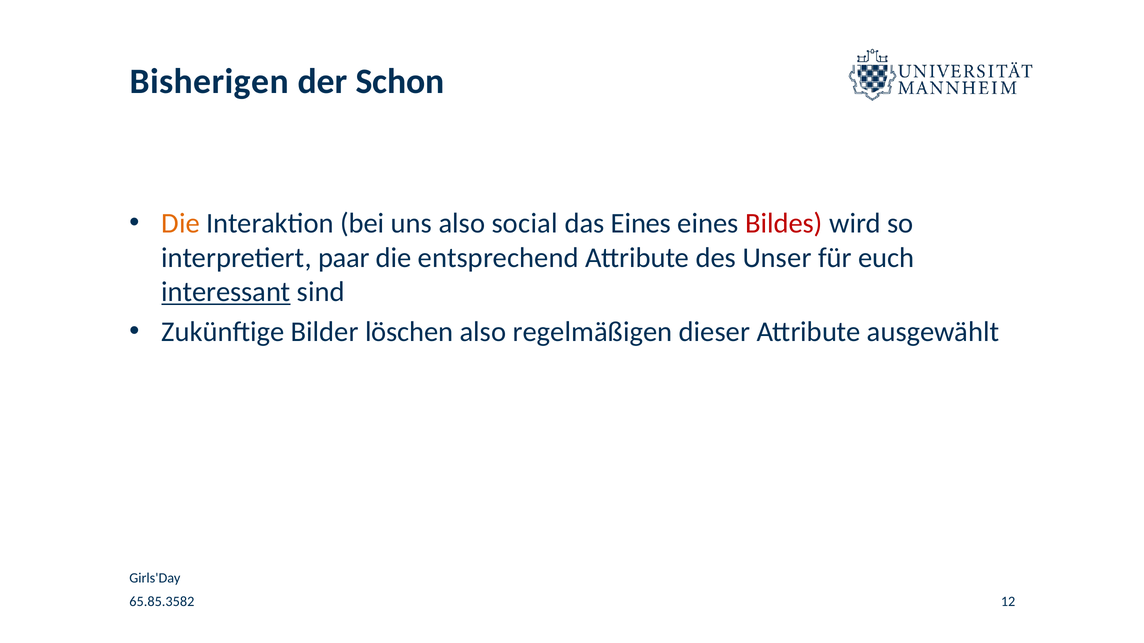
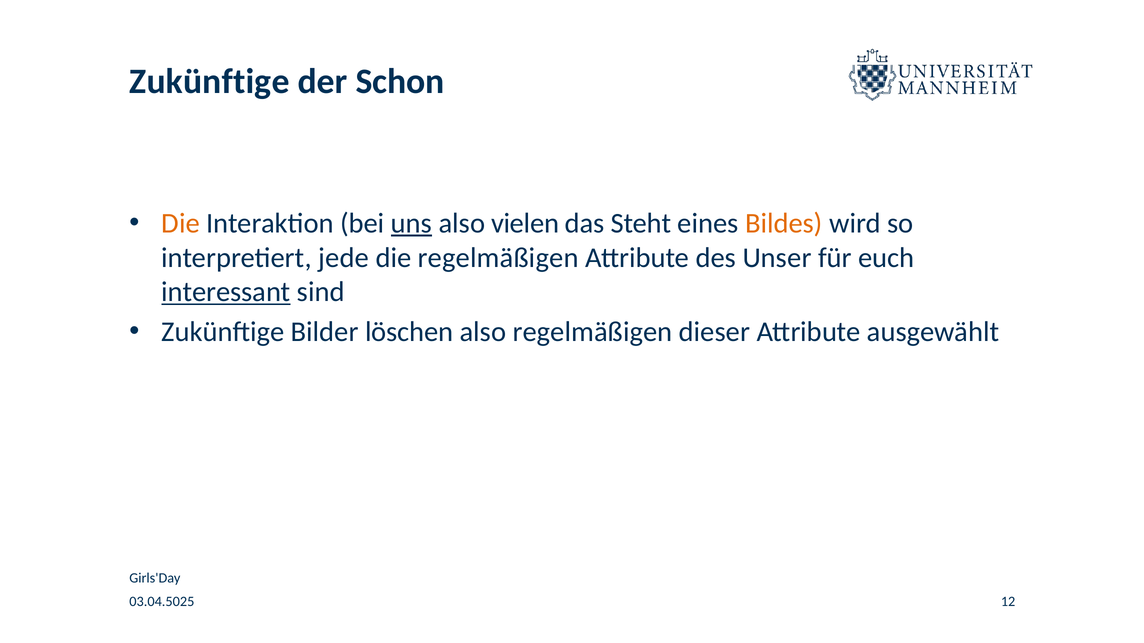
Bisherigen at (209, 81): Bisherigen -> Zukünftige
uns underline: none -> present
social: social -> vielen
das Eines: Eines -> Steht
Bildes colour: red -> orange
paar: paar -> jede
die entsprechend: entsprechend -> regelmäßigen
65.85.3582: 65.85.3582 -> 03.04.5025
